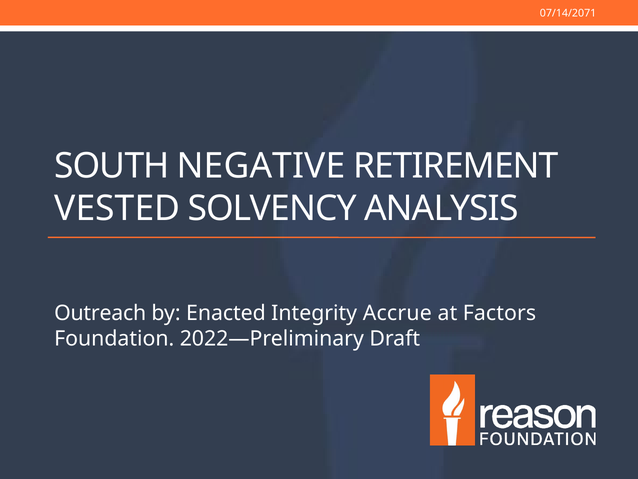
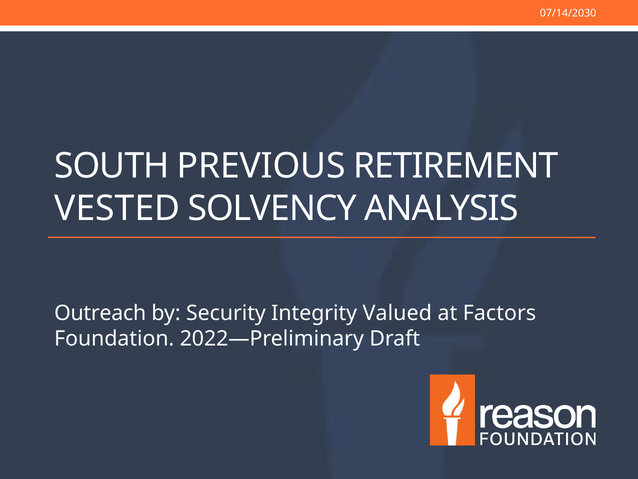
07/14/2071: 07/14/2071 -> 07/14/2030
NEGATIVE: NEGATIVE -> PREVIOUS
Enacted: Enacted -> Security
Accrue: Accrue -> Valued
